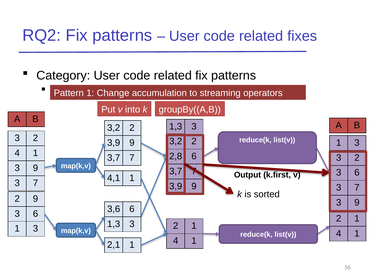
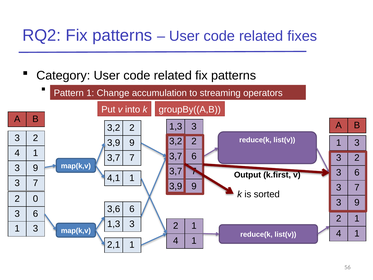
2,8 at (176, 156): 2,8 -> 3,7
2 9: 9 -> 0
